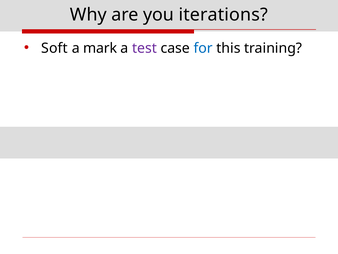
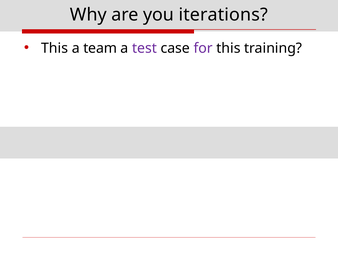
Soft at (55, 48): Soft -> This
mark: mark -> team
for colour: blue -> purple
